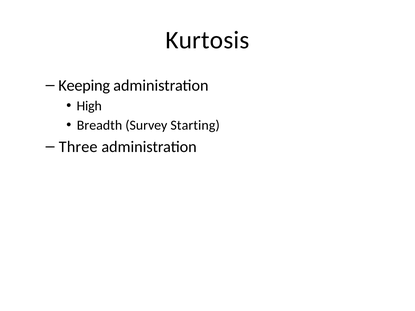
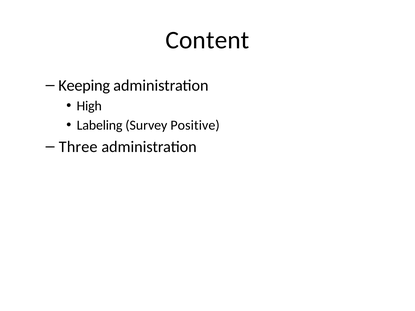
Kurtosis: Kurtosis -> Content
Breadth: Breadth -> Labeling
Starting: Starting -> Positive
